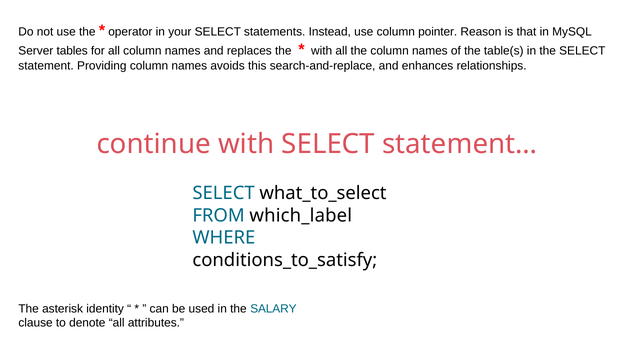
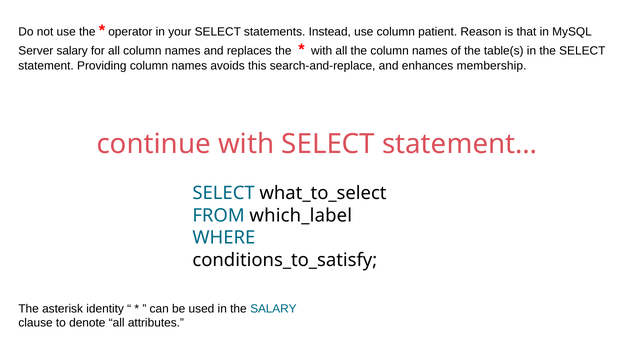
pointer: pointer -> patient
Server tables: tables -> salary
relationships: relationships -> membership
